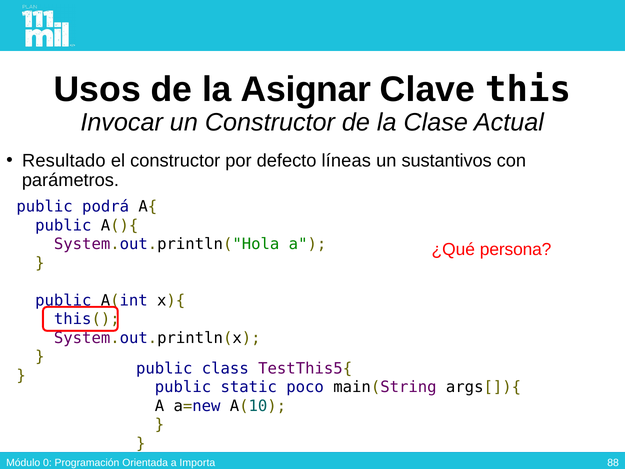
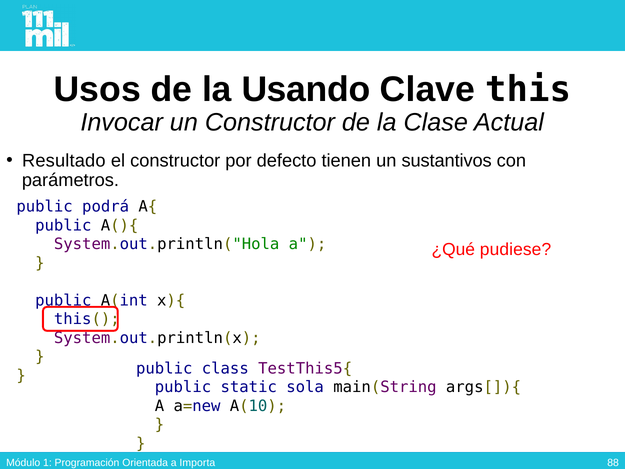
Asignar: Asignar -> Usando
líneas: líneas -> tienen
persona: persona -> pudiese
poco: poco -> sola
0: 0 -> 1
